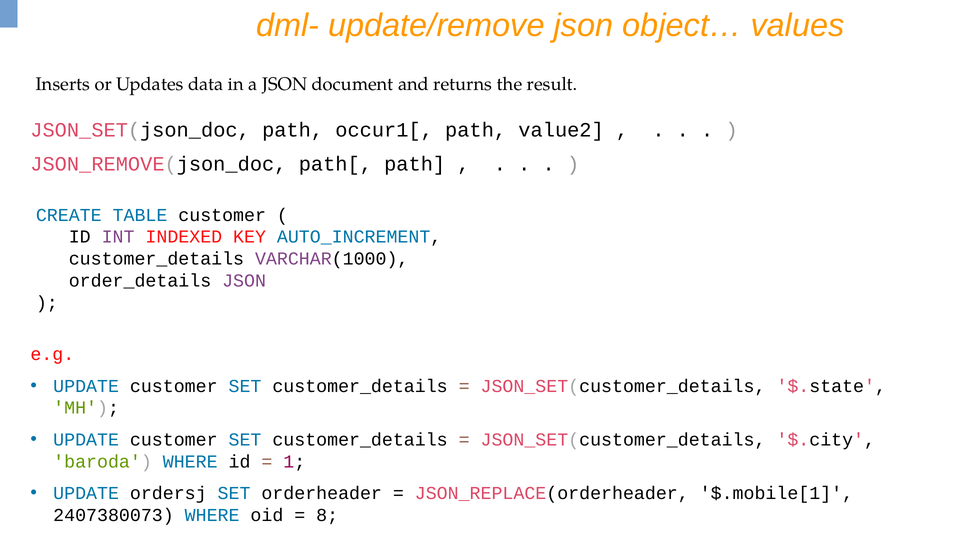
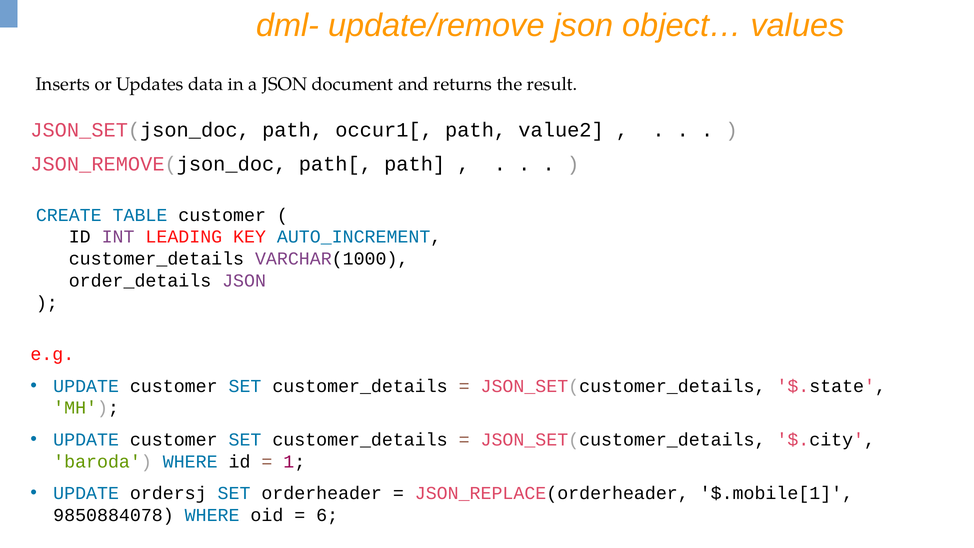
INDEXED: INDEXED -> LEADING
2407380073: 2407380073 -> 9850884078
8: 8 -> 6
